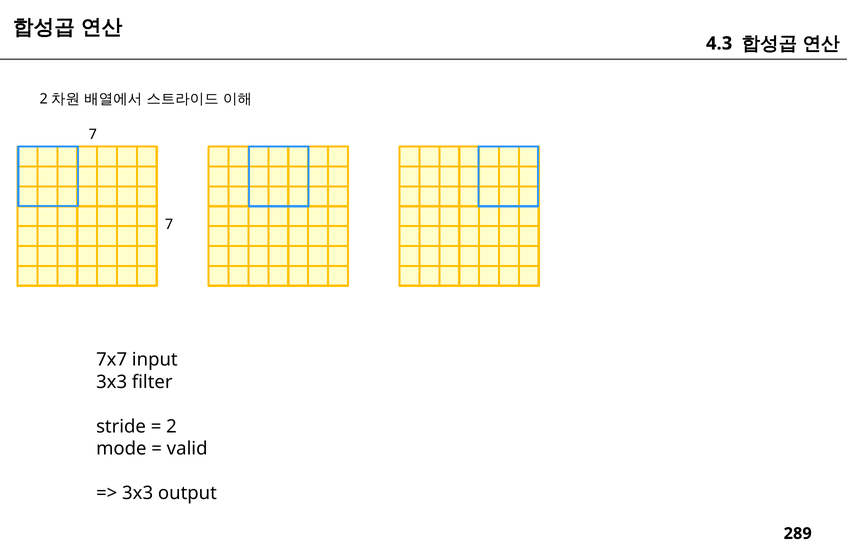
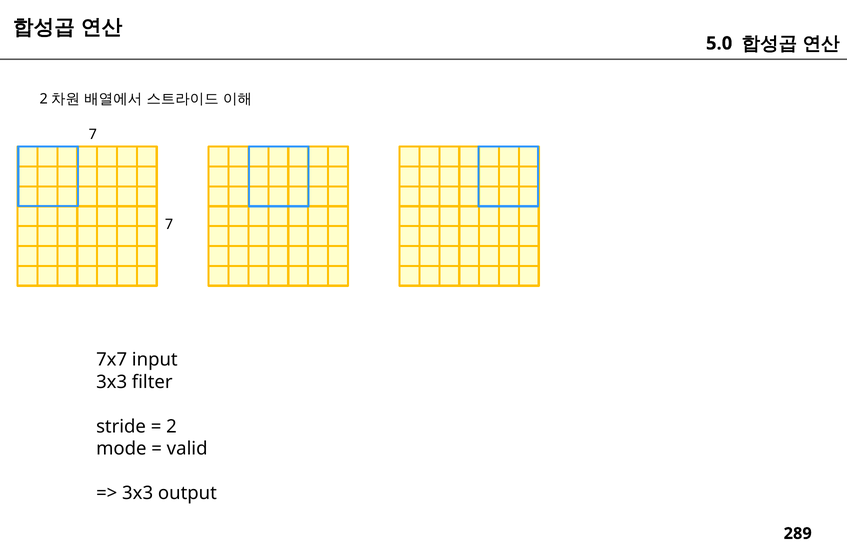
4.3: 4.3 -> 5.0
